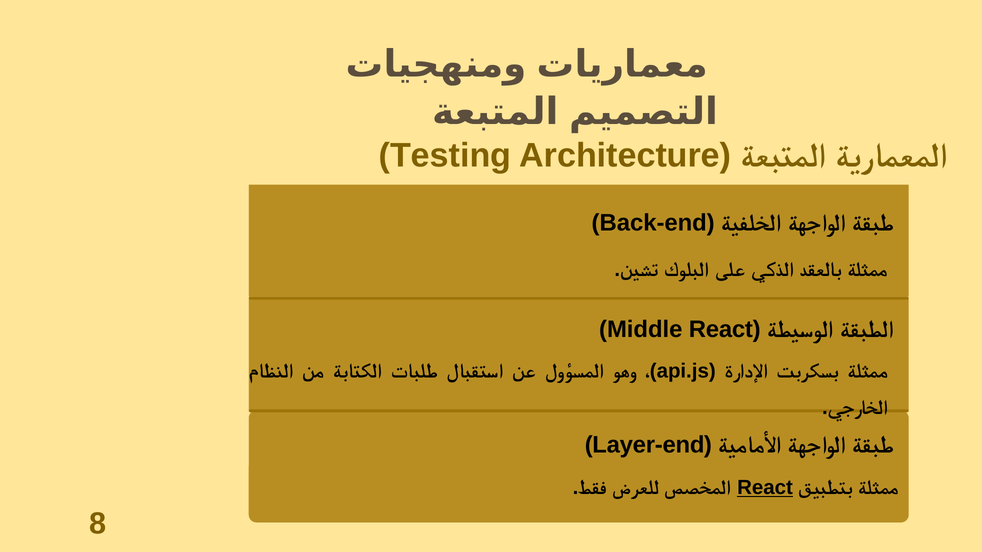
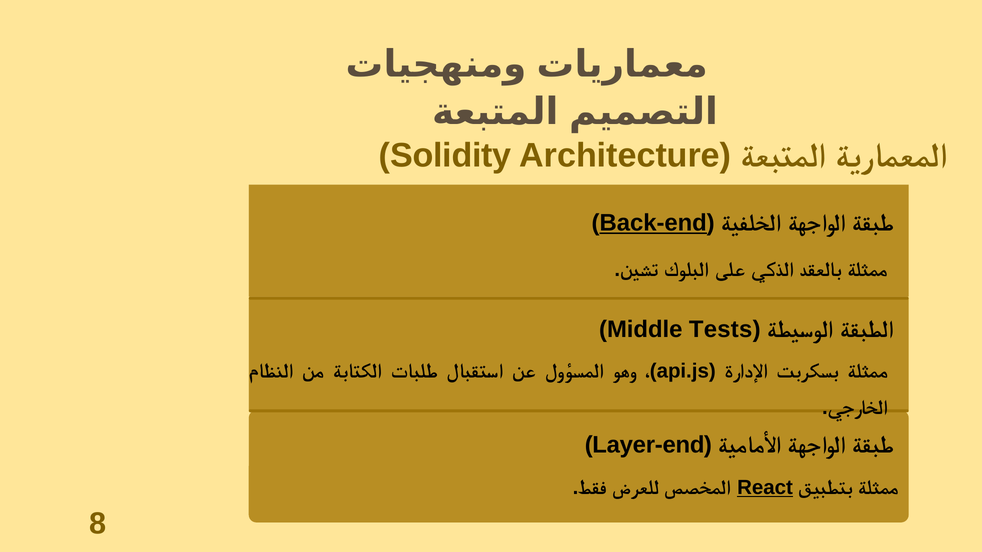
Testing: Testing -> Solidity
Back-end underline: none -> present
Middle React: React -> Tests
